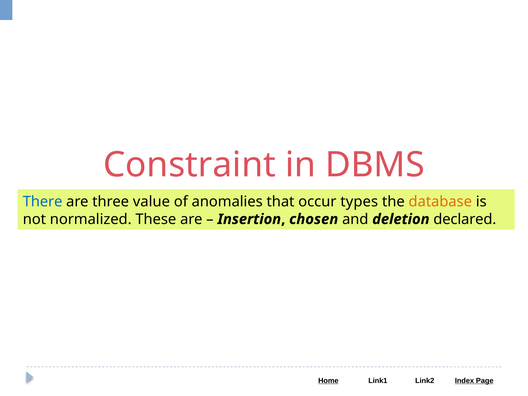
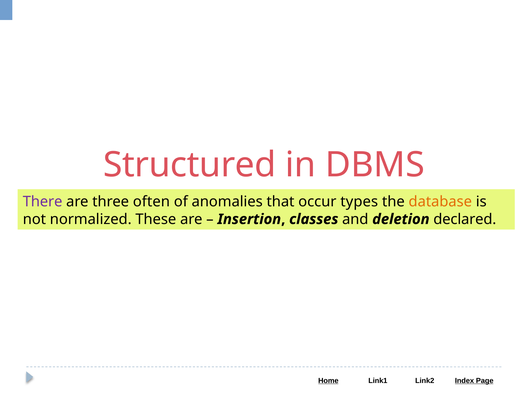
Constraint: Constraint -> Structured
There colour: blue -> purple
value: value -> often
chosen: chosen -> classes
